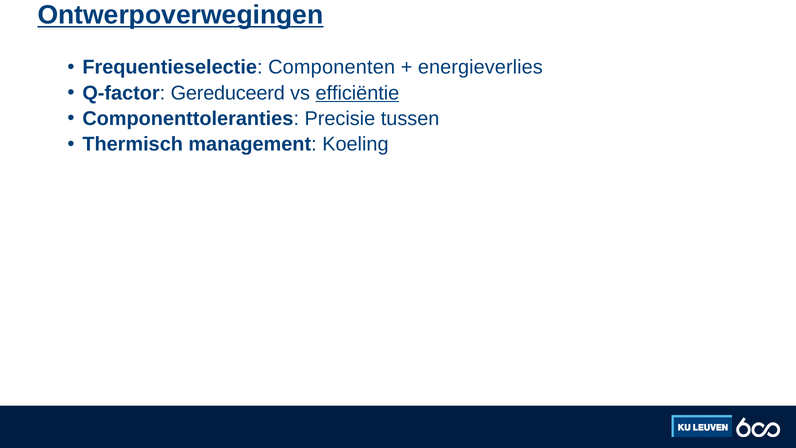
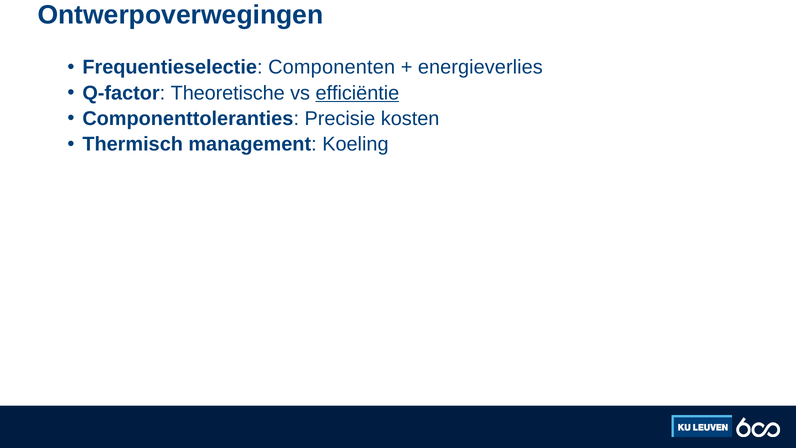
Ontwerpoverwegingen underline: present -> none
Gereduceerd: Gereduceerd -> Theoretische
tussen: tussen -> kosten
